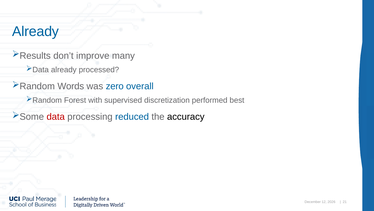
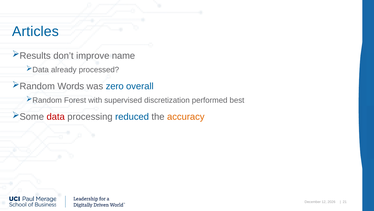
Already at (36, 31): Already -> Articles
many: many -> name
accuracy colour: black -> orange
